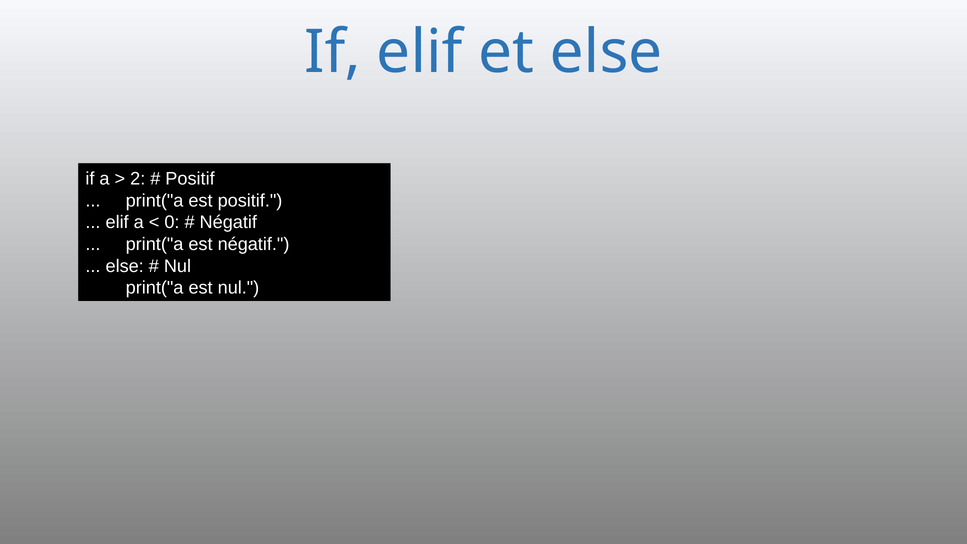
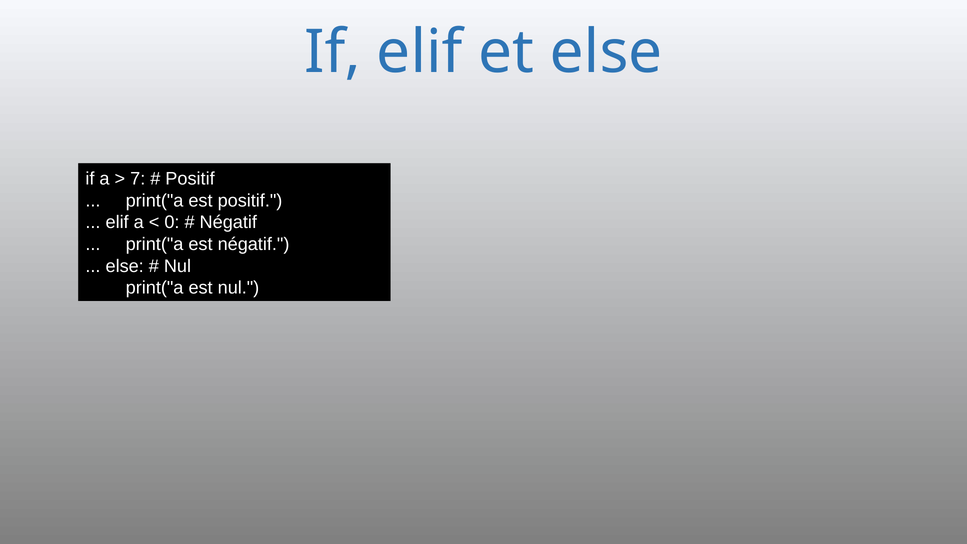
2: 2 -> 7
